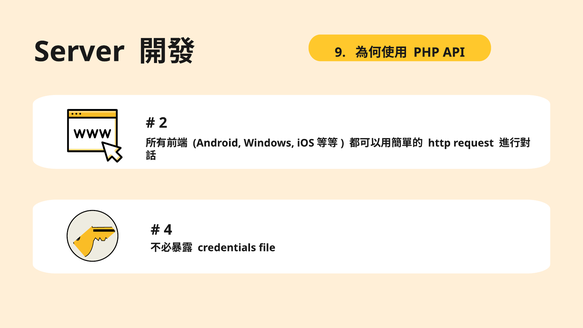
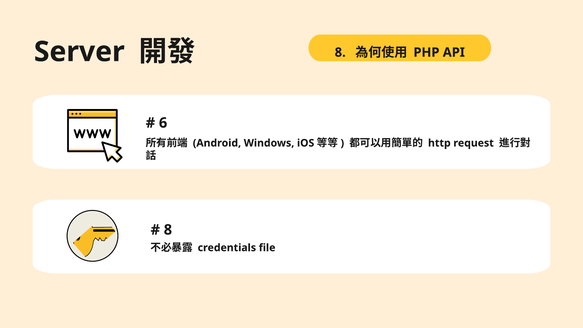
9 at (340, 52): 9 -> 8
2: 2 -> 6
4 at (168, 230): 4 -> 8
